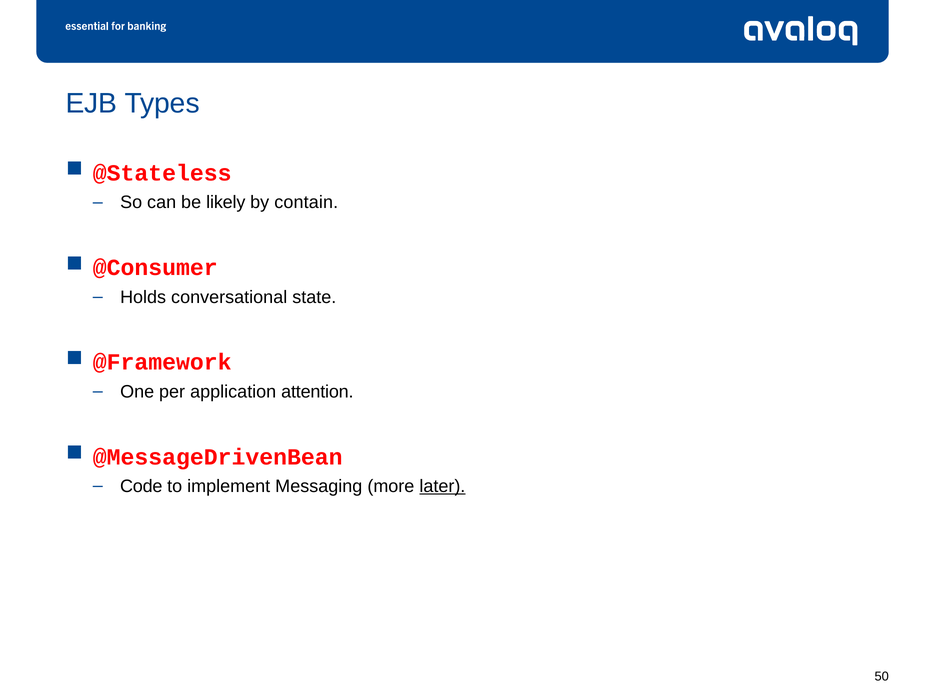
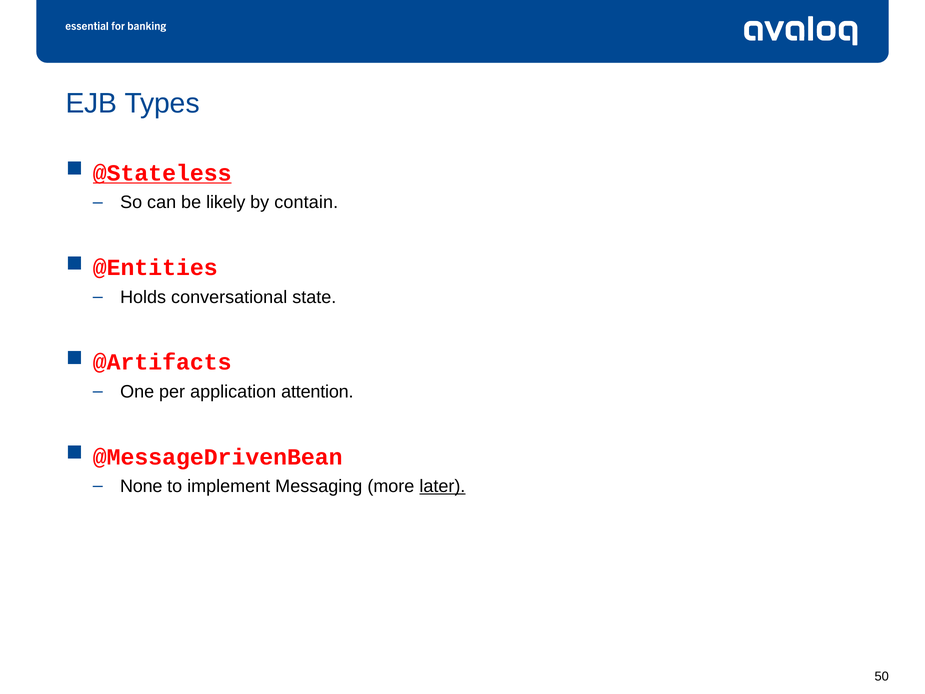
@Stateless underline: none -> present
@Consumer: @Consumer -> @Entities
@Framework: @Framework -> @Artifacts
Code: Code -> None
